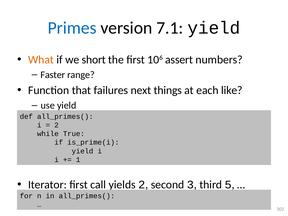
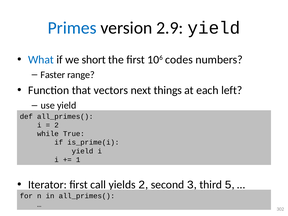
7.1: 7.1 -> 2.9
What colour: orange -> blue
assert: assert -> codes
failures: failures -> vectors
like: like -> left
